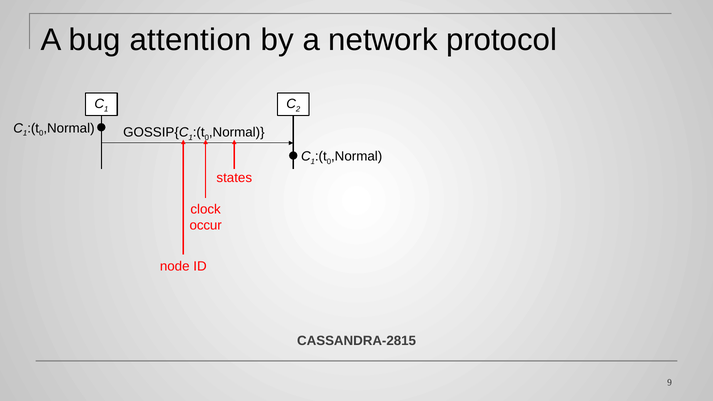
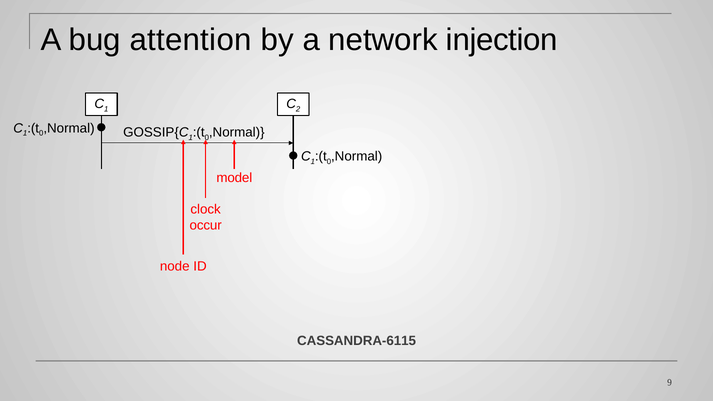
protocol: protocol -> injection
states: states -> model
CASSANDRA-2815: CASSANDRA-2815 -> CASSANDRA-6115
